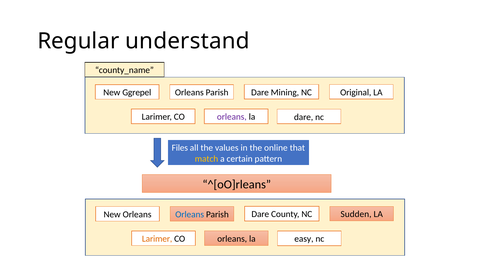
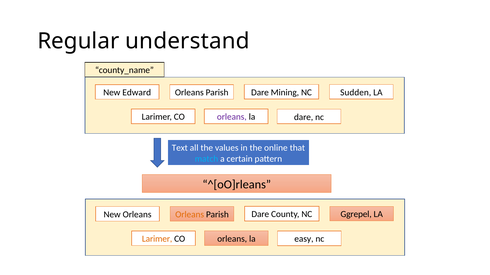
Ggrepel: Ggrepel -> Edward
Original: Original -> Sudden
Files: Files -> Text
match colour: yellow -> light blue
Orleans at (190, 215) colour: blue -> orange
Sudden: Sudden -> Ggrepel
